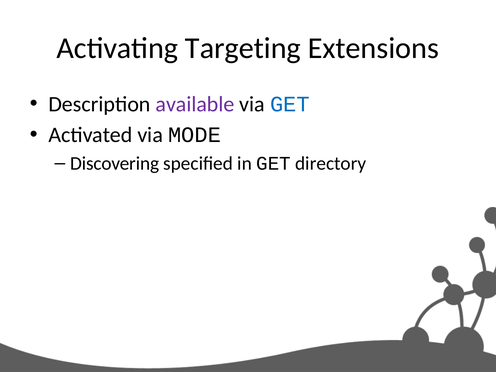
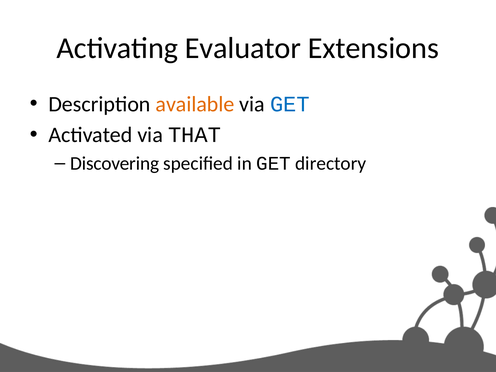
Targeting: Targeting -> Evaluator
available colour: purple -> orange
MODE: MODE -> THAT
